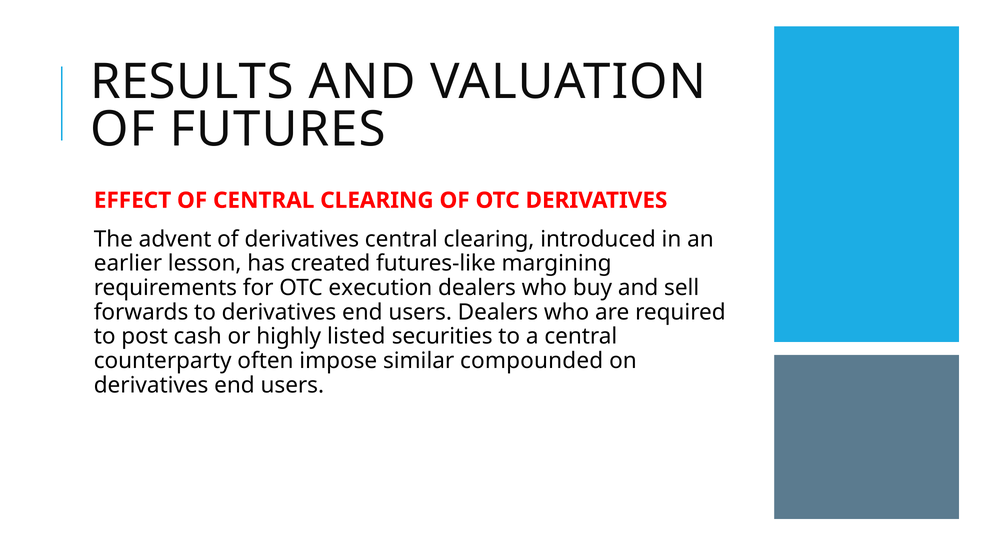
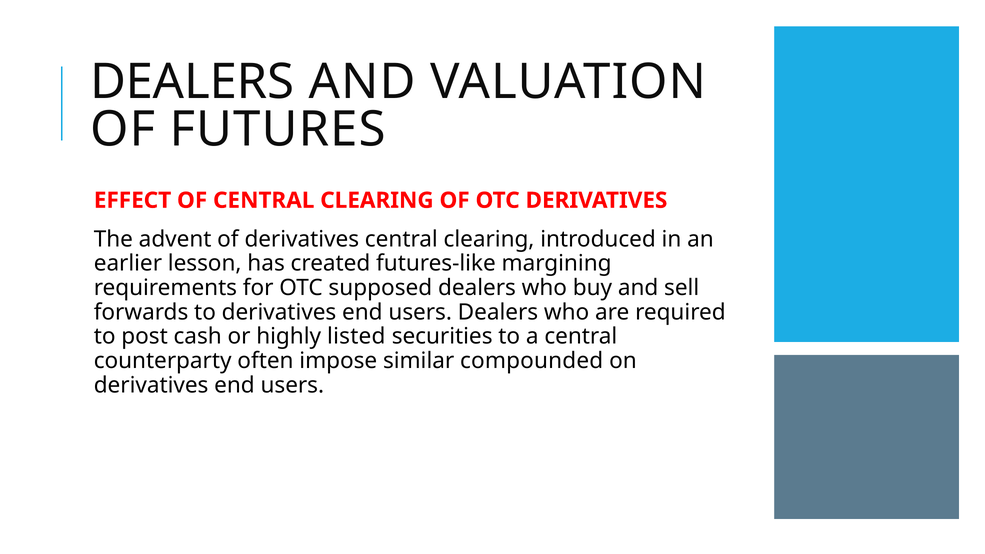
RESULTS at (192, 82): RESULTS -> DEALERS
execution: execution -> supposed
